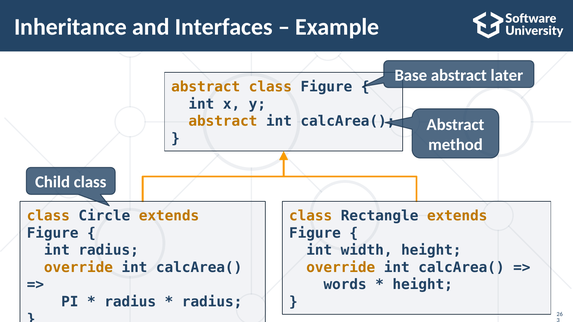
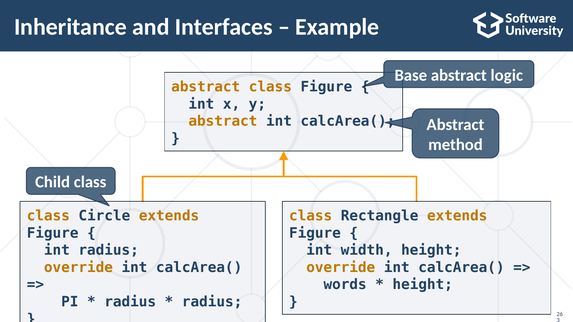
later: later -> logic
